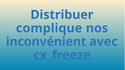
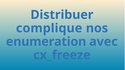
inconvénient: inconvénient -> enumeration
